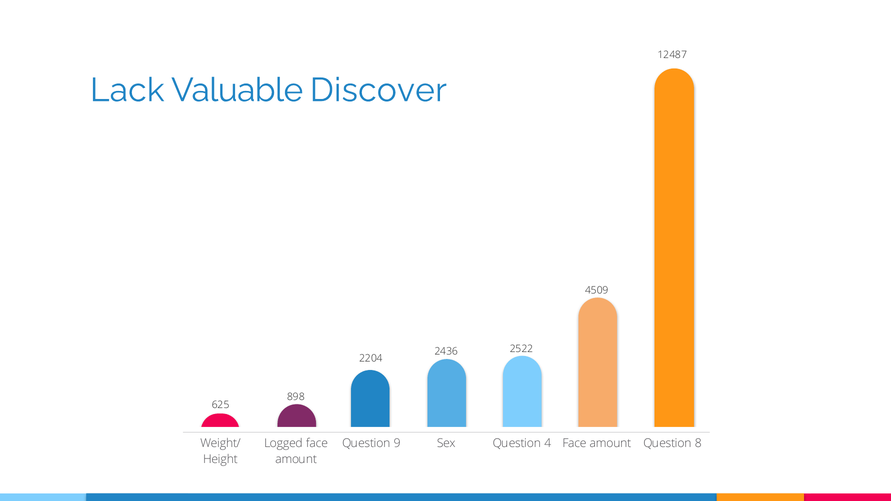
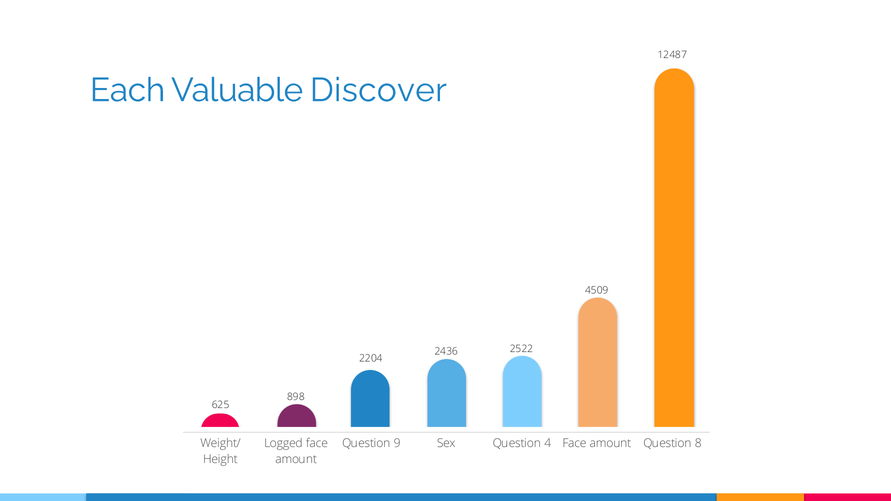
Lack: Lack -> Each
